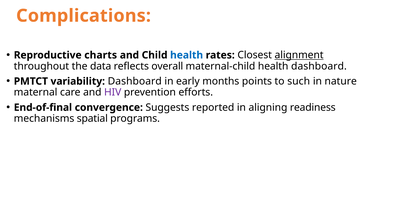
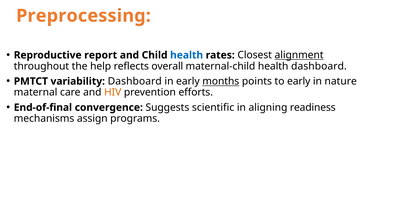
Complications: Complications -> Preprocessing
charts: charts -> report
data: data -> help
months underline: none -> present
to such: such -> early
HIV colour: purple -> orange
reported: reported -> scientific
spatial: spatial -> assign
